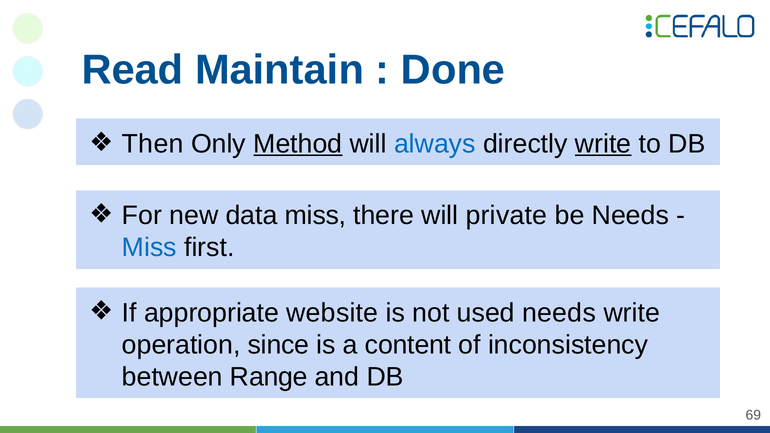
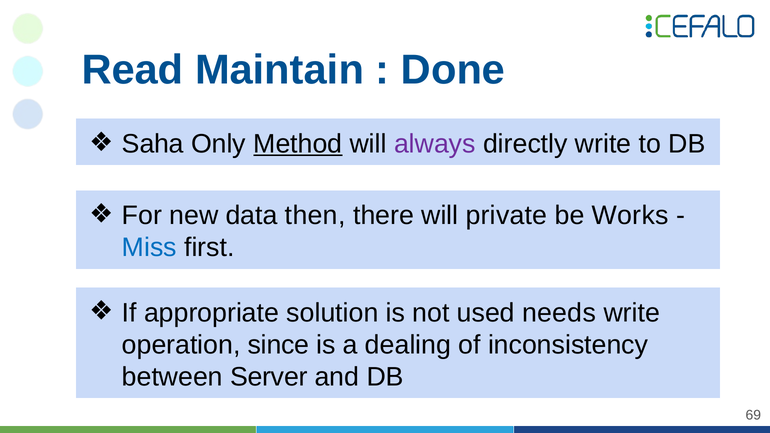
Then: Then -> Saha
always colour: blue -> purple
write at (603, 144) underline: present -> none
data miss: miss -> then
be Needs: Needs -> Works
website: website -> solution
content: content -> dealing
Range: Range -> Server
